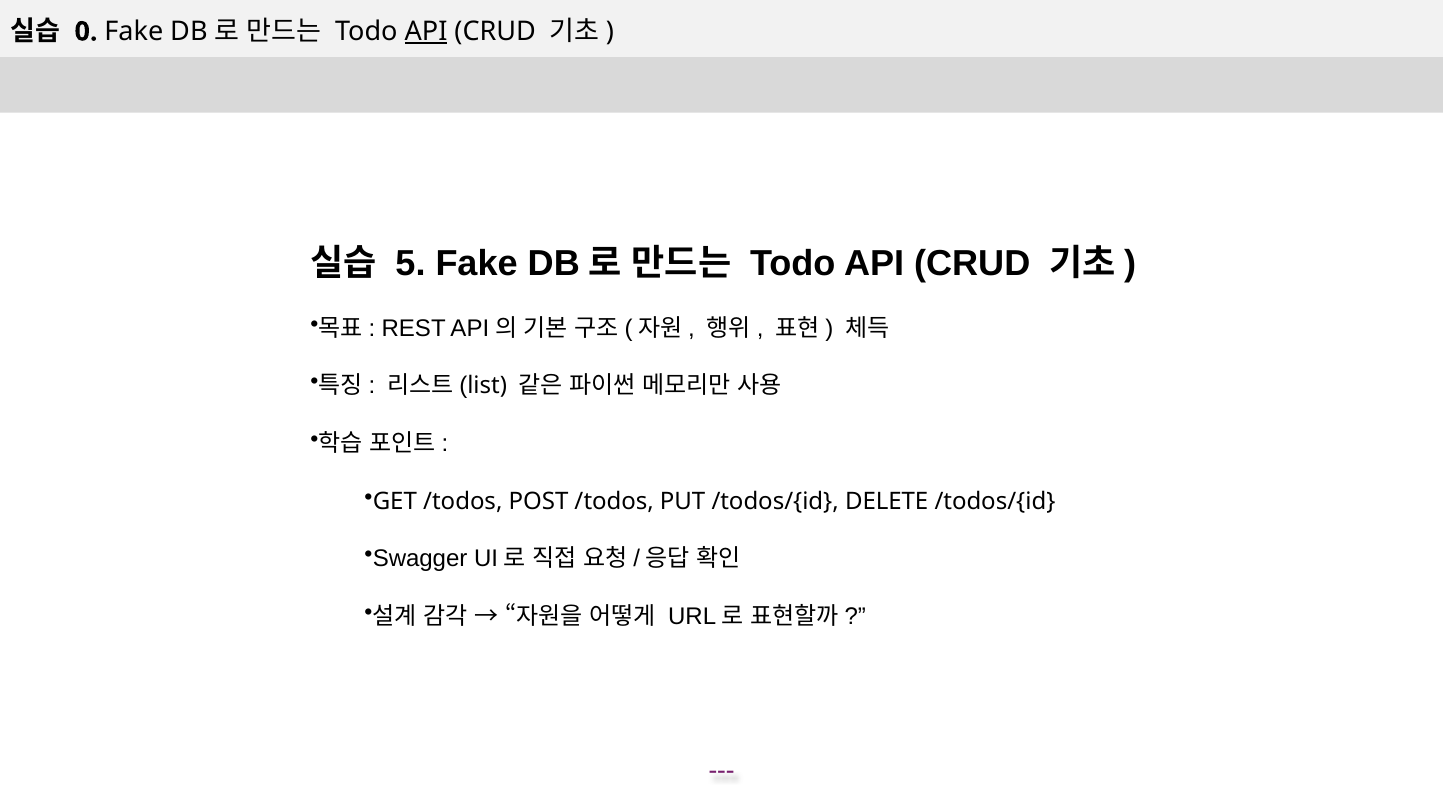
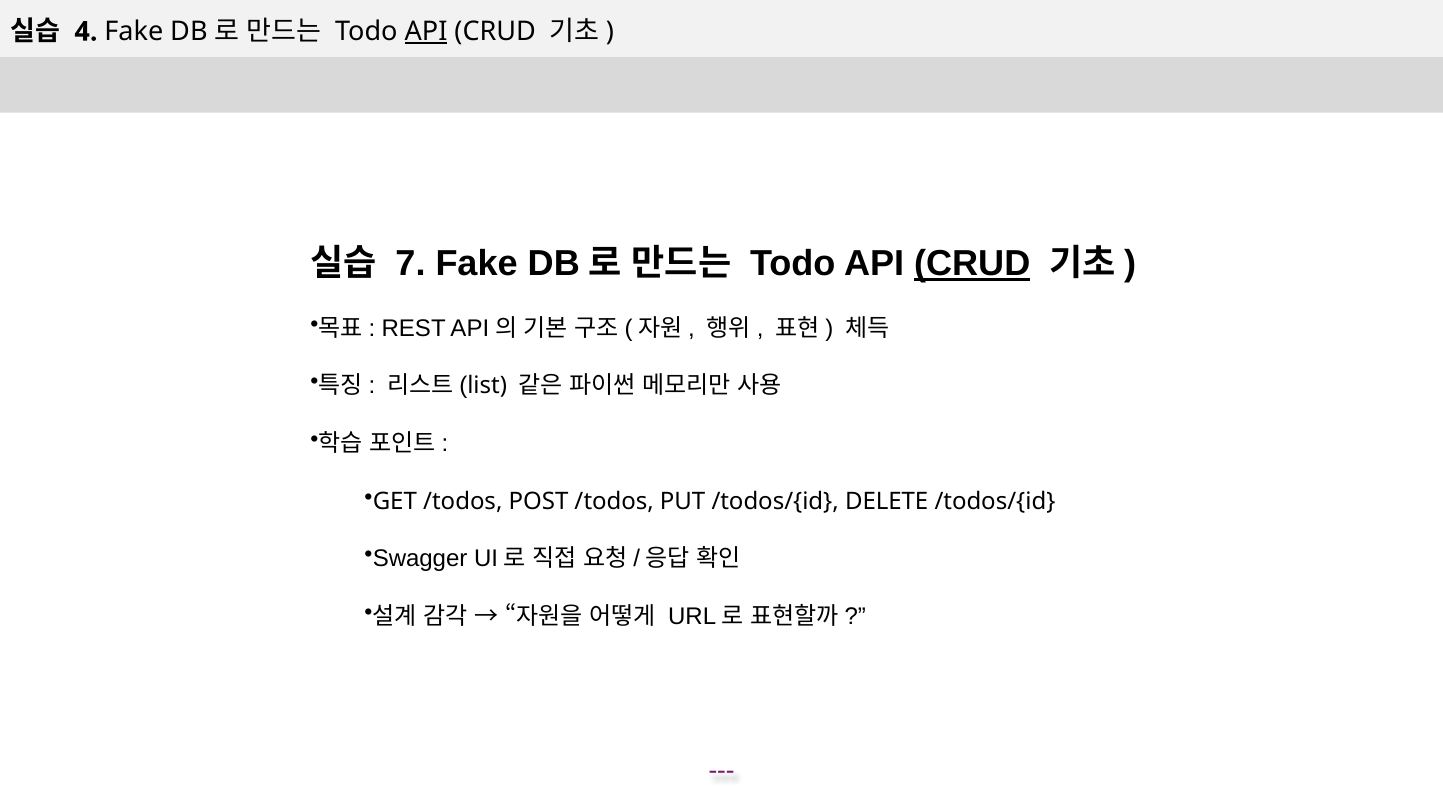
0: 0 -> 4
5: 5 -> 7
CRUD at (972, 264) underline: none -> present
